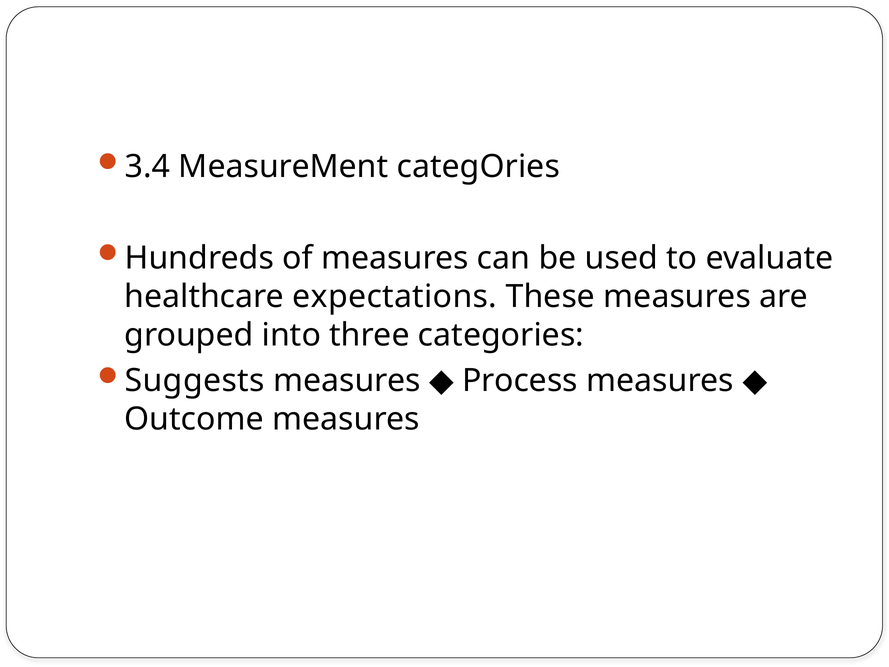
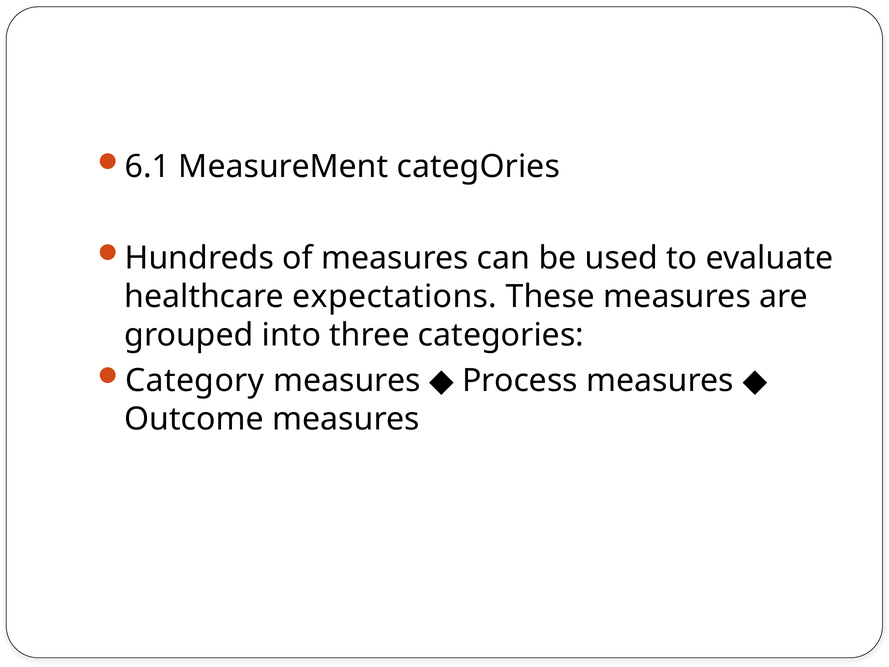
3.4: 3.4 -> 6.1
Suggests: Suggests -> Category
